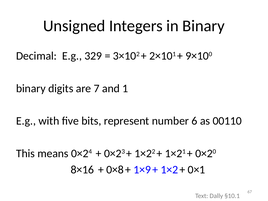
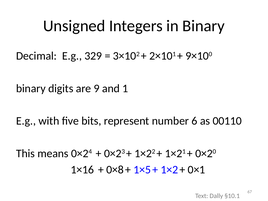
7: 7 -> 9
8×16: 8×16 -> 1×16
1×9: 1×9 -> 1×5
